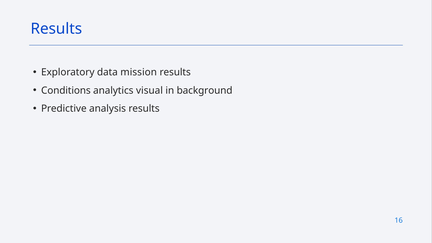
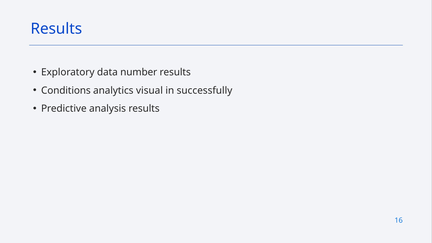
mission: mission -> number
background: background -> successfully
